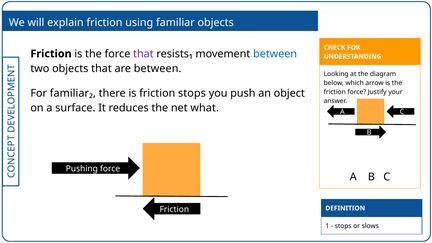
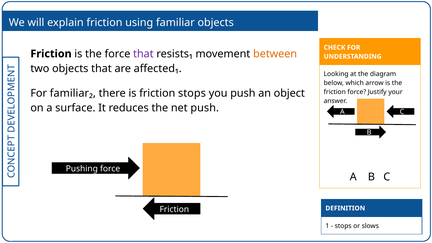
between at (275, 54) colour: blue -> orange
are between: between -> affected₁
net what: what -> push
